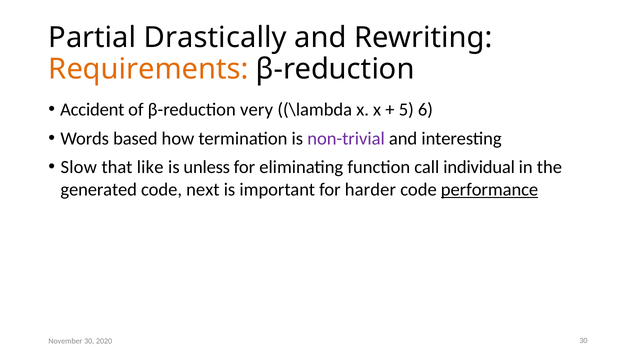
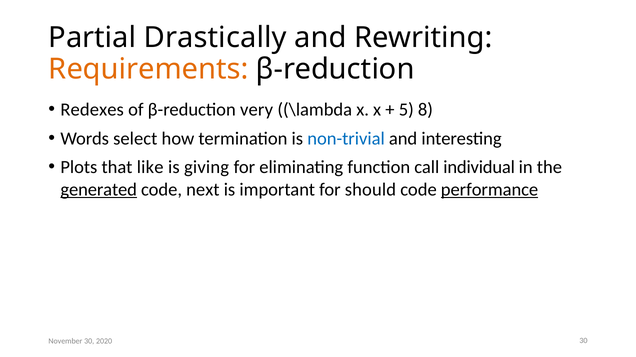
Accident: Accident -> Redexes
6: 6 -> 8
based: based -> select
non-trivial colour: purple -> blue
Slow: Slow -> Plots
unless: unless -> giving
generated underline: none -> present
harder: harder -> should
